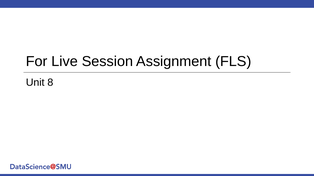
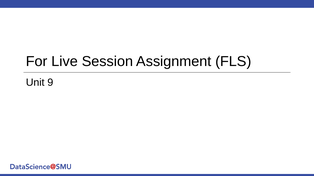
8: 8 -> 9
